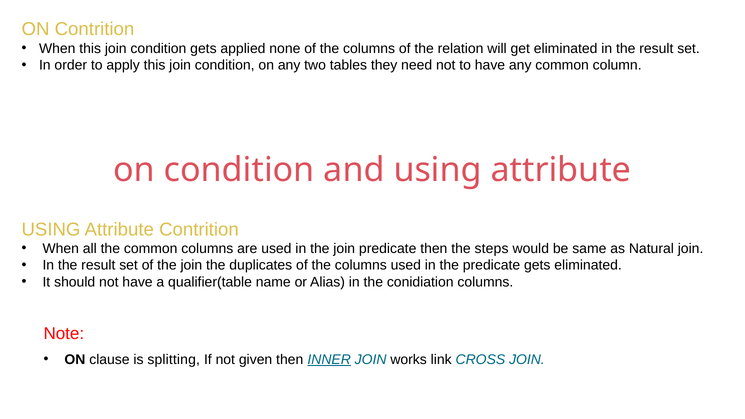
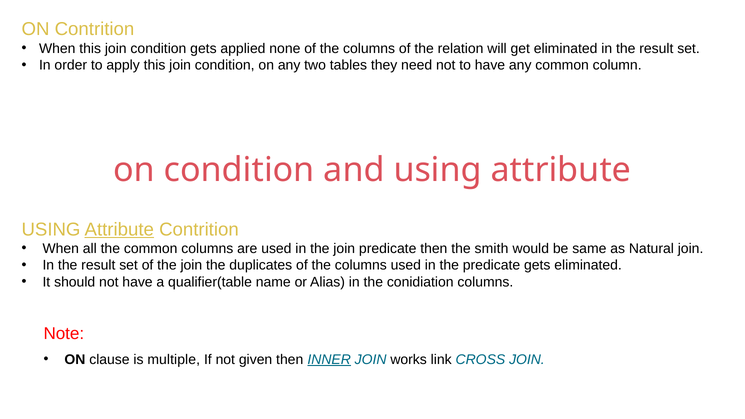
Attribute at (119, 229) underline: none -> present
steps: steps -> smith
splitting: splitting -> multiple
